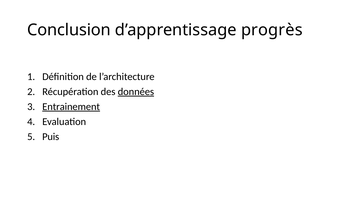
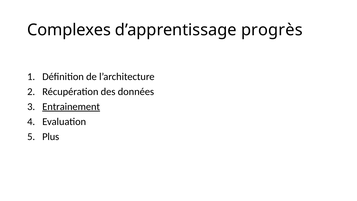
Conclusion: Conclusion -> Complexes
données underline: present -> none
Puis: Puis -> Plus
